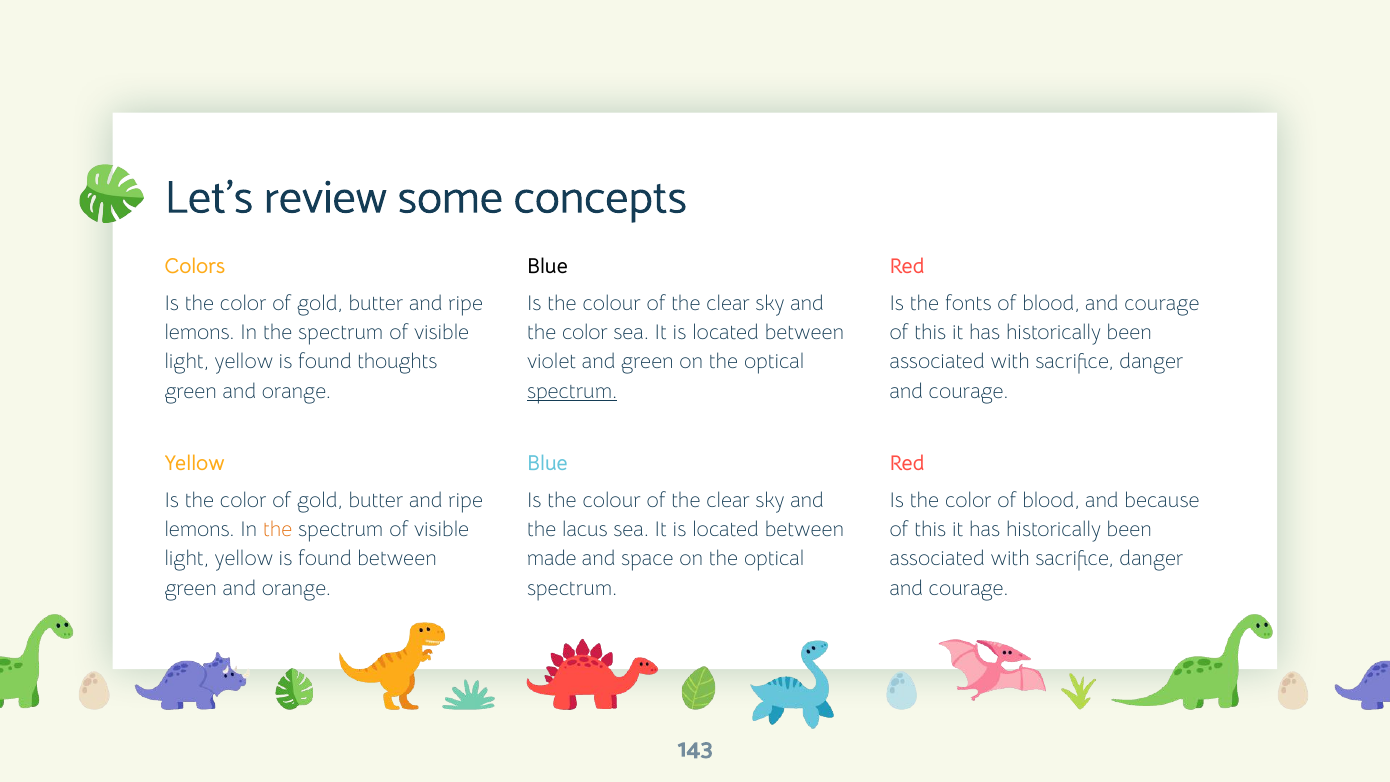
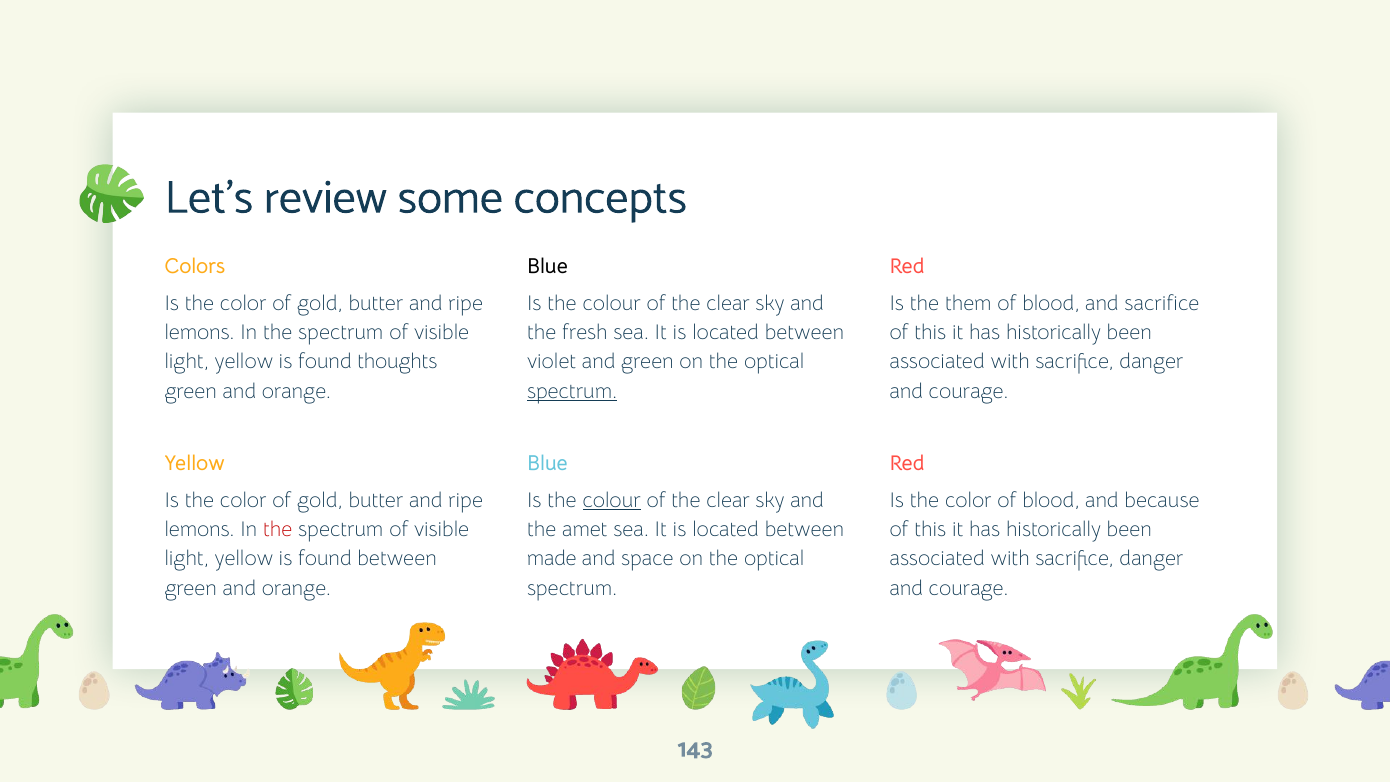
fonts: fonts -> them
blood and courage: courage -> sacrifice
color at (585, 333): color -> fresh
colour at (612, 500) underline: none -> present
the at (278, 530) colour: orange -> red
lacus: lacus -> amet
